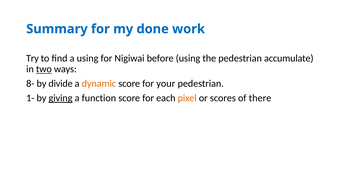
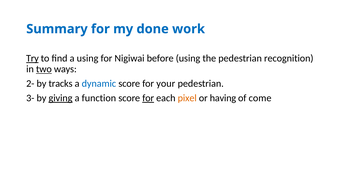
Try underline: none -> present
accumulate: accumulate -> recognition
8-: 8- -> 2-
divide: divide -> tracks
dynamic colour: orange -> blue
1-: 1- -> 3-
for at (148, 98) underline: none -> present
scores: scores -> having
there: there -> come
